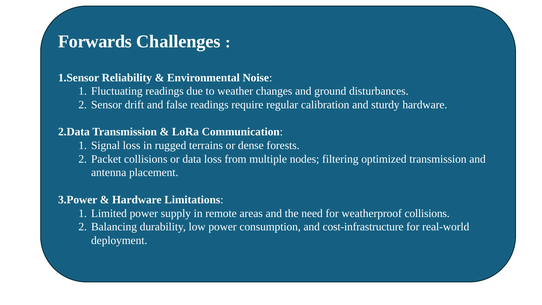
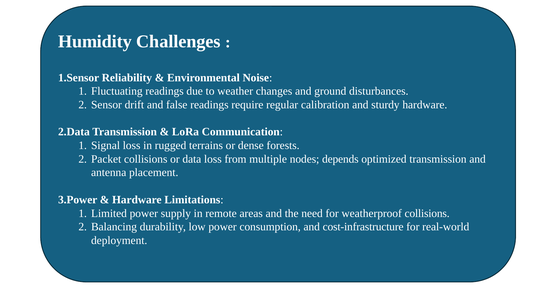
Forwards: Forwards -> Humidity
filtering: filtering -> depends
